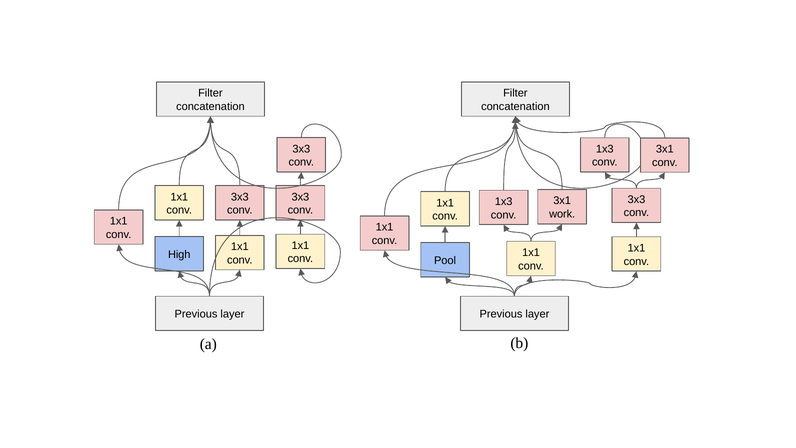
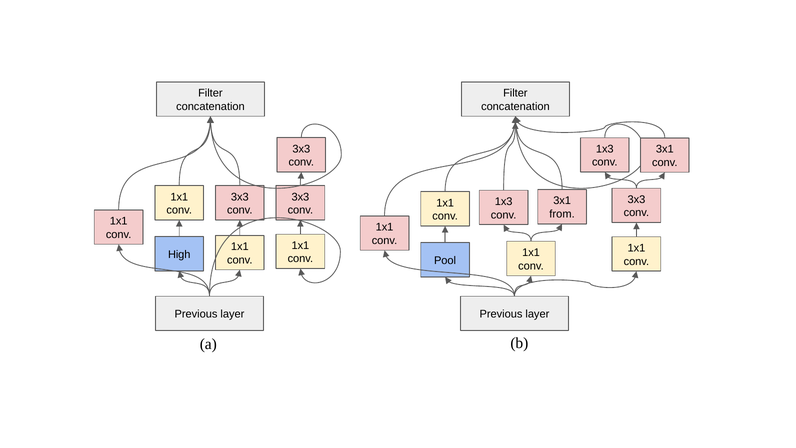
work: work -> from
